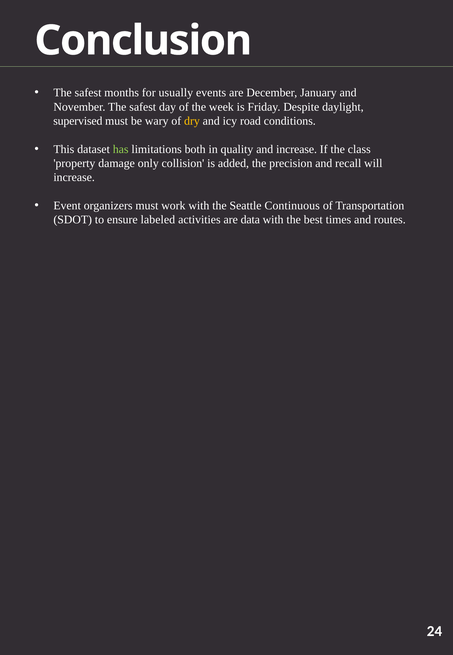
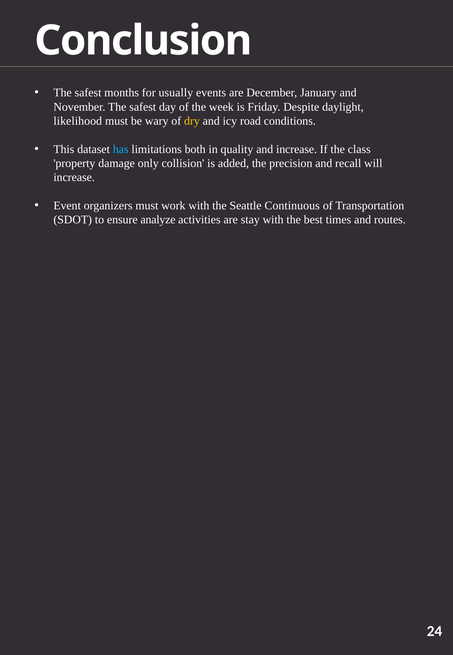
supervised: supervised -> likelihood
has colour: light green -> light blue
labeled: labeled -> analyze
data: data -> stay
